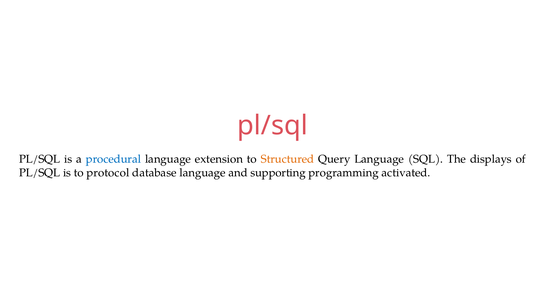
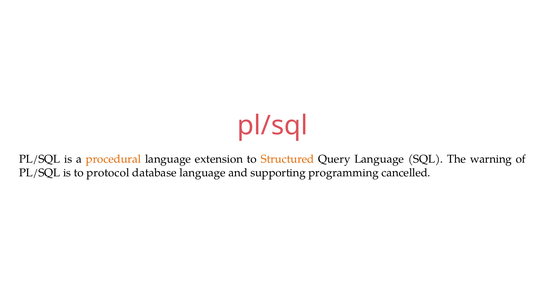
procedural colour: blue -> orange
displays: displays -> warning
activated: activated -> cancelled
